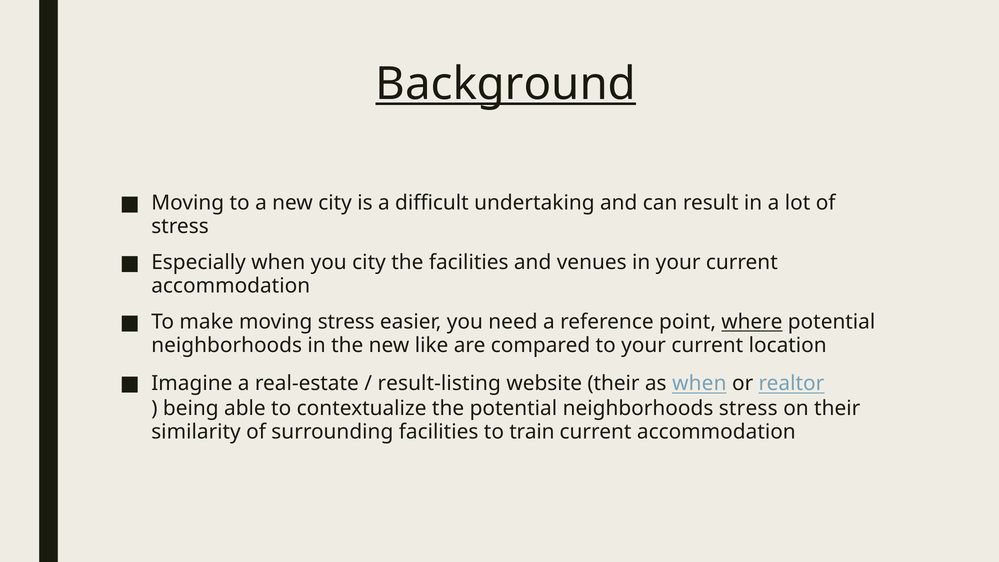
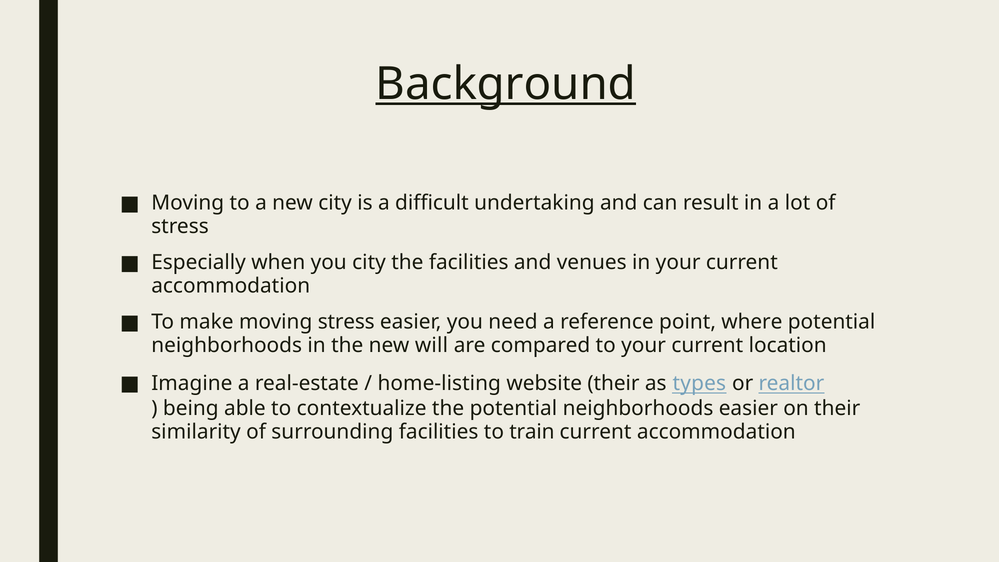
where underline: present -> none
like: like -> will
result-listing: result-listing -> home-listing
as when: when -> types
neighborhoods stress: stress -> easier
